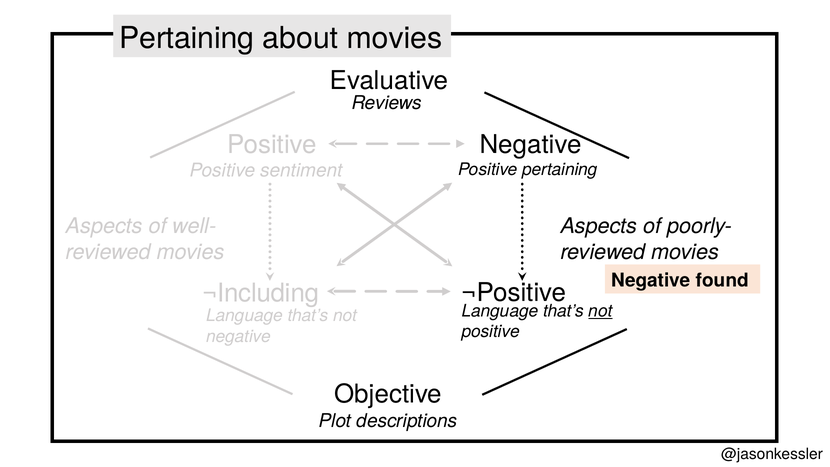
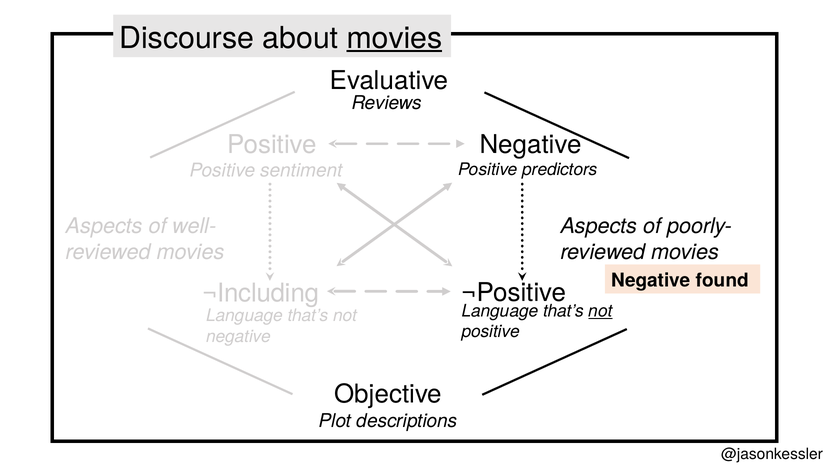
Pertaining at (187, 38): Pertaining -> Discourse
movies at (394, 38) underline: none -> present
Positive pertaining: pertaining -> predictors
